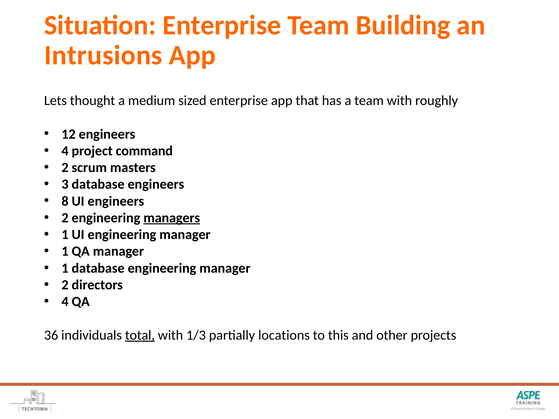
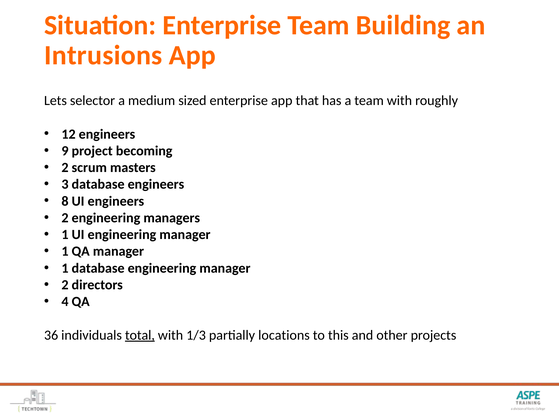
thought: thought -> selector
4 at (65, 151): 4 -> 9
command: command -> becoming
managers underline: present -> none
